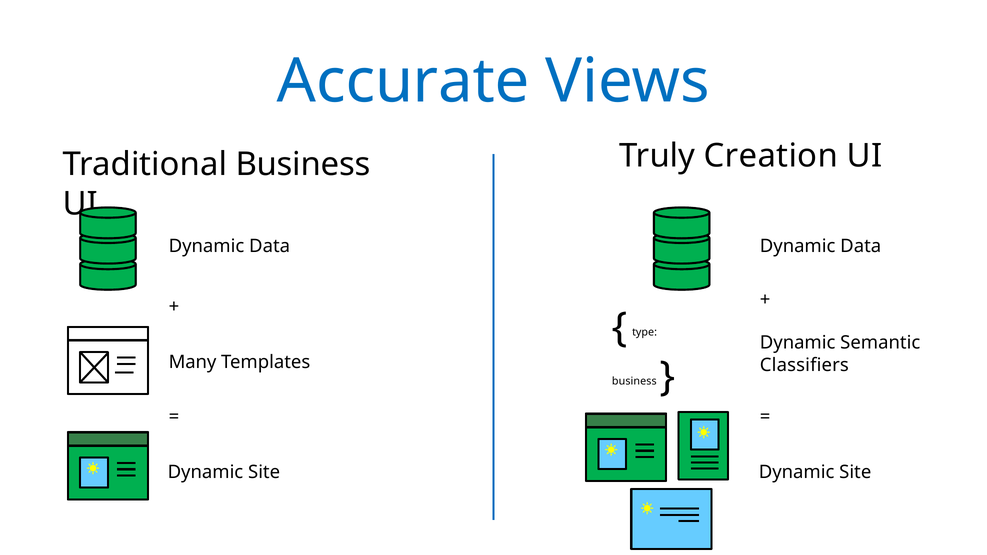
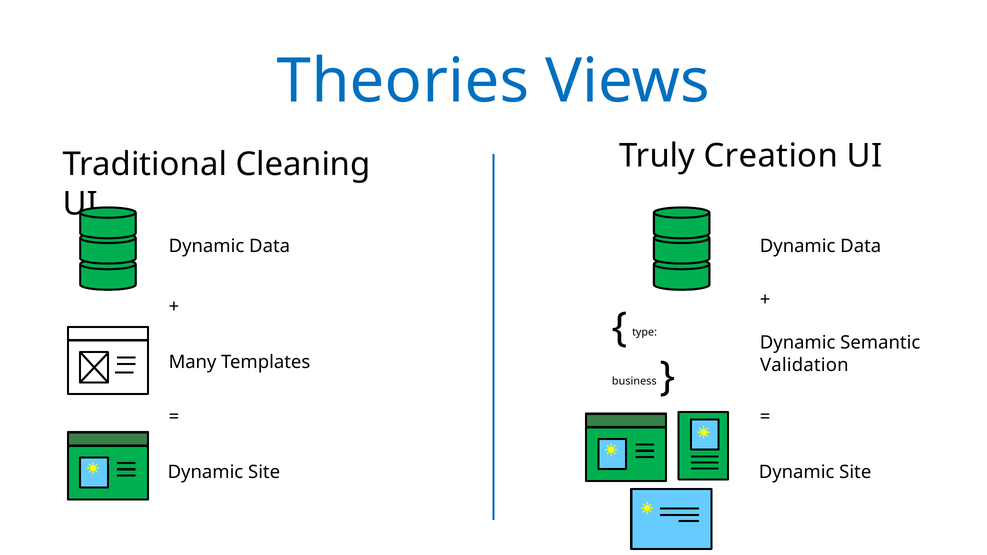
Accurate: Accurate -> Theories
Traditional Business: Business -> Cleaning
Classifiers: Classifiers -> Validation
